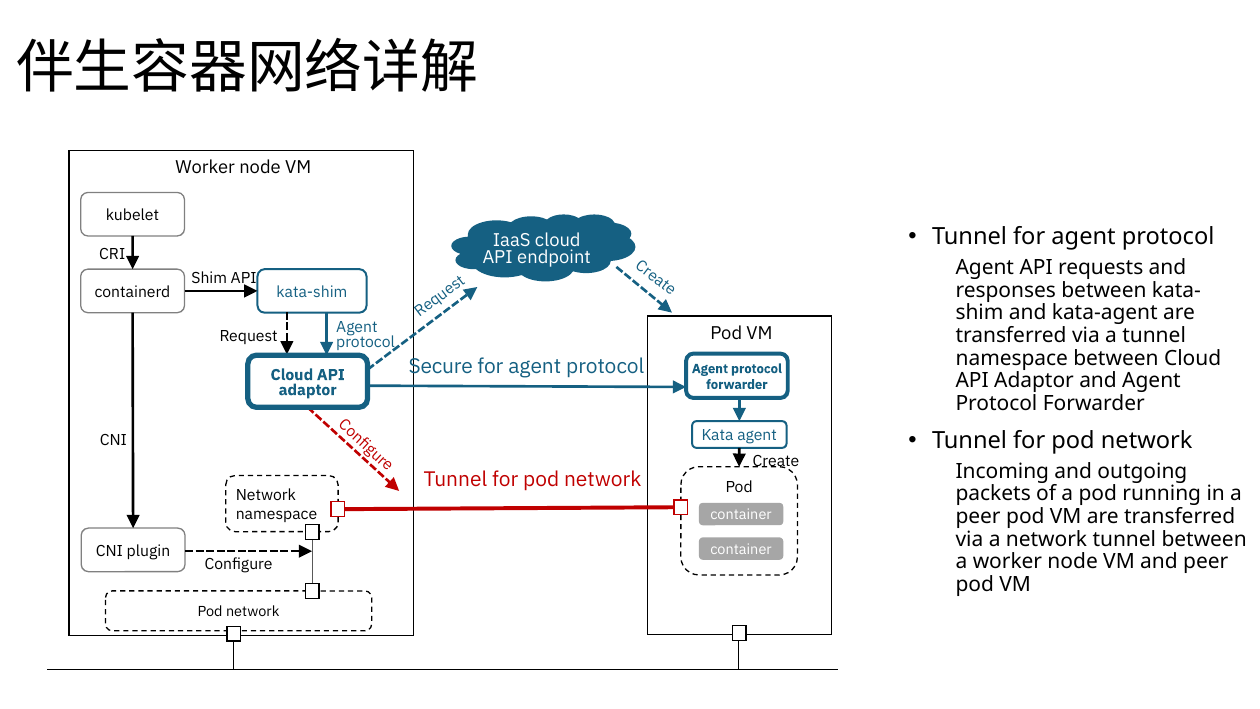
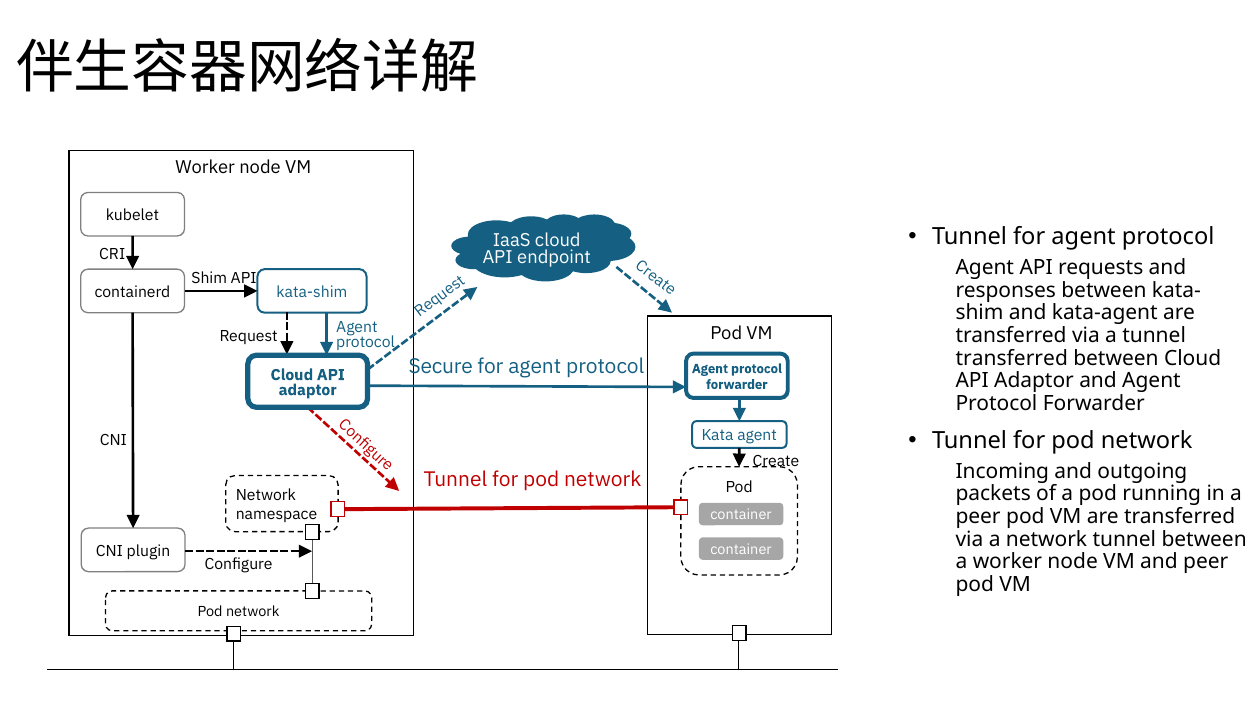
namespace at (1012, 358): namespace -> transferred
